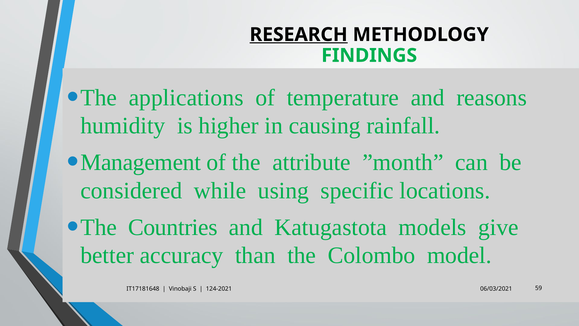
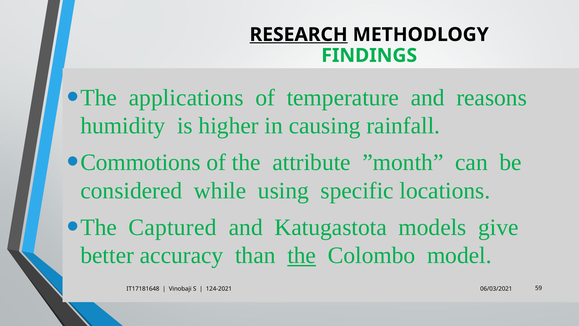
Management: Management -> Commotions
Countries: Countries -> Captured
the at (302, 255) underline: none -> present
